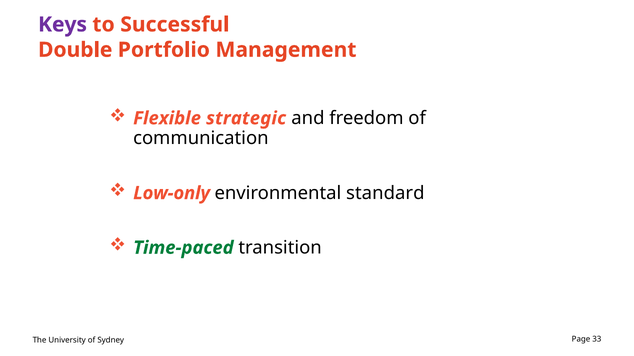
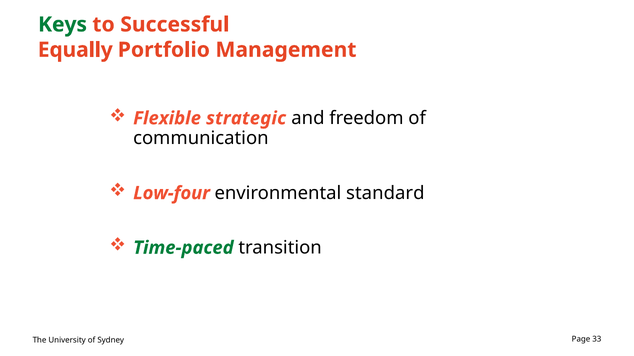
Keys colour: purple -> green
Double: Double -> Equally
Low-only: Low-only -> Low-four
